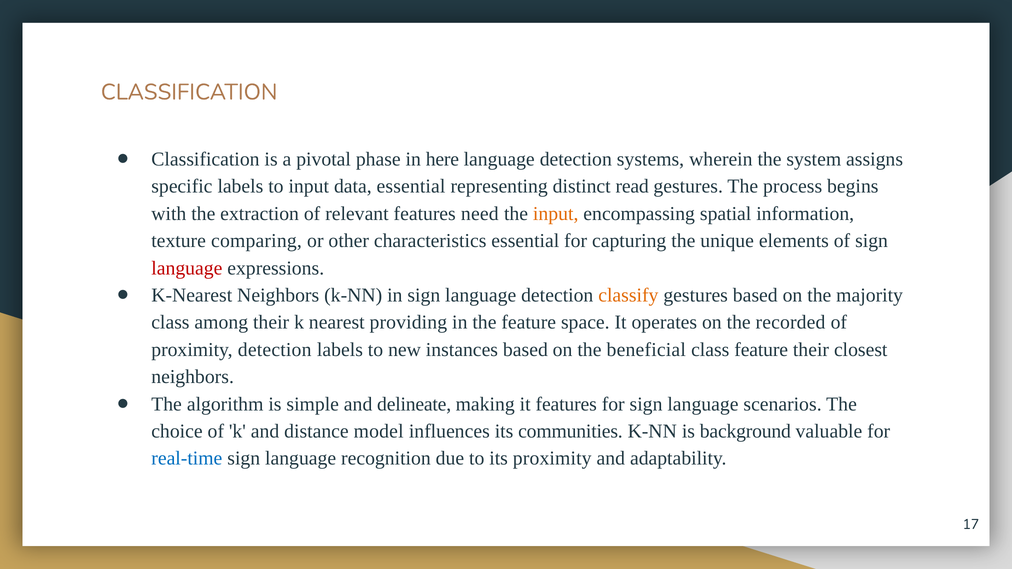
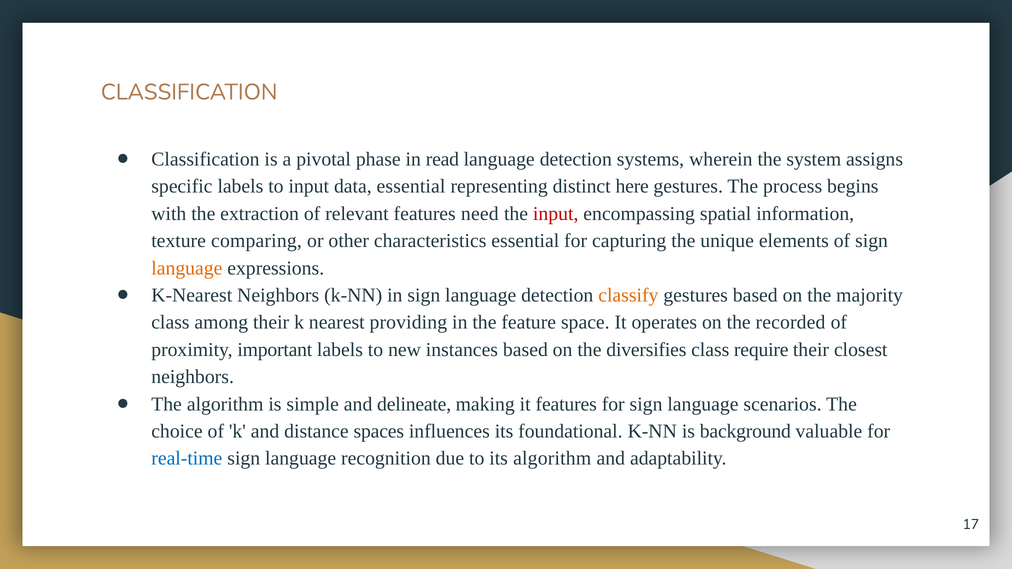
here: here -> read
read: read -> here
input at (556, 214) colour: orange -> red
language at (187, 268) colour: red -> orange
proximity detection: detection -> important
beneficial: beneficial -> diversifies
class feature: feature -> require
model: model -> spaces
communities: communities -> foundational
its proximity: proximity -> algorithm
